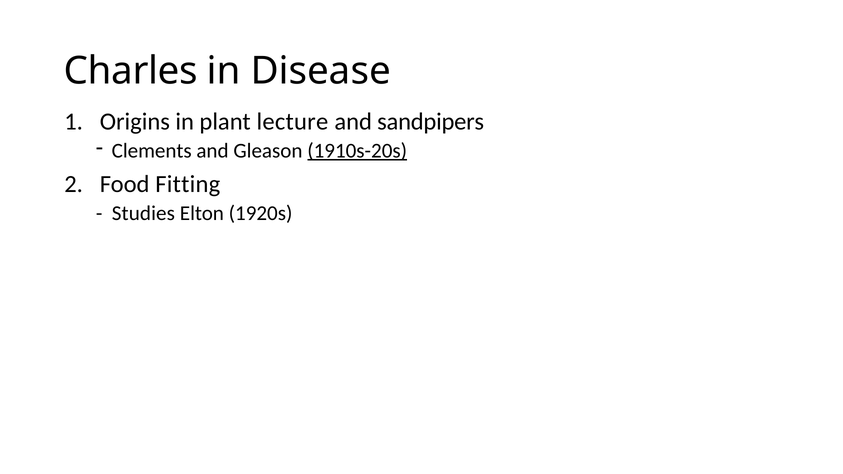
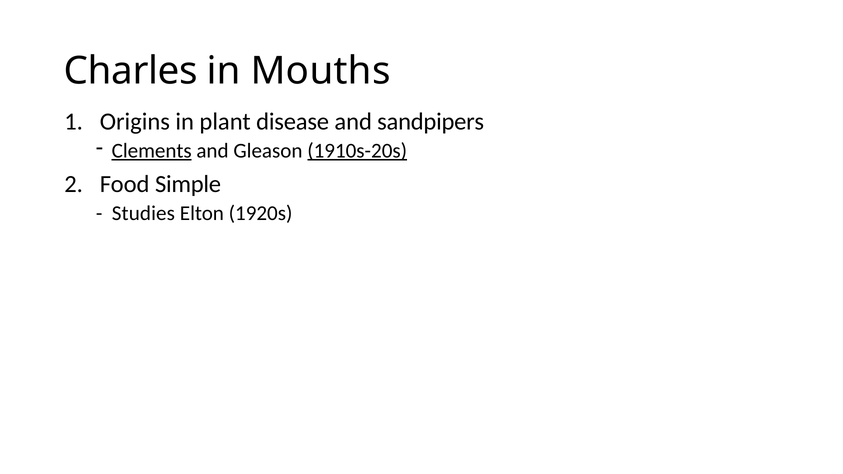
Disease: Disease -> Mouths
lecture: lecture -> disease
Clements underline: none -> present
Fitting: Fitting -> Simple
